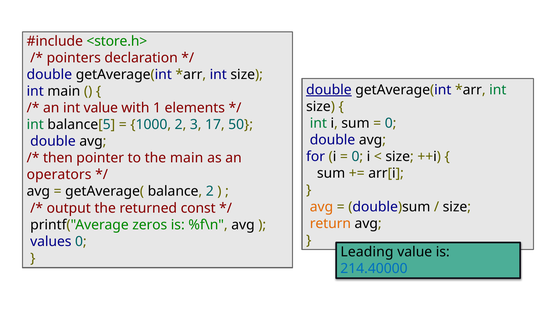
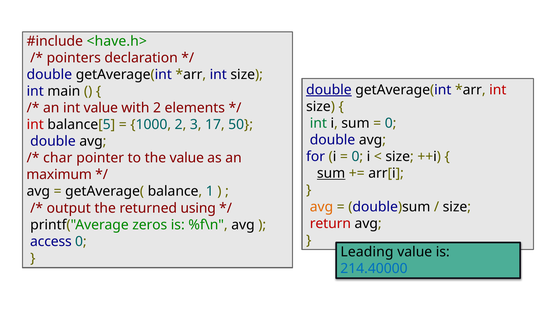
<store.h>: <store.h> -> <have.h>
int at (498, 90) colour: green -> red
with 1: 1 -> 2
int at (35, 125) colour: green -> red
then: then -> char
the main: main -> value
sum at (331, 173) underline: none -> present
operators: operators -> maximum
balance 2: 2 -> 1
const: const -> using
return colour: orange -> red
values: values -> access
